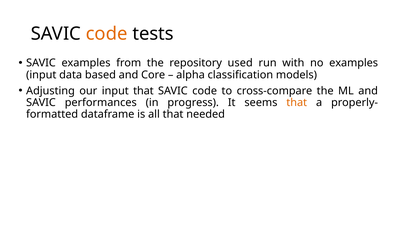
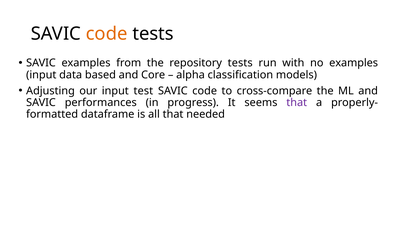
repository used: used -> tests
input that: that -> test
that at (297, 103) colour: orange -> purple
